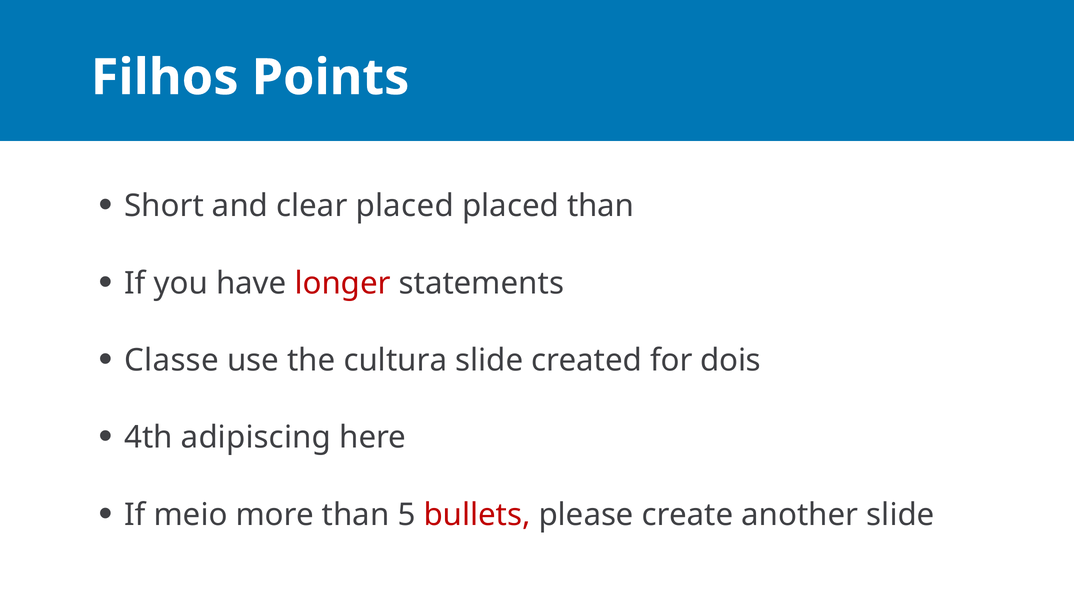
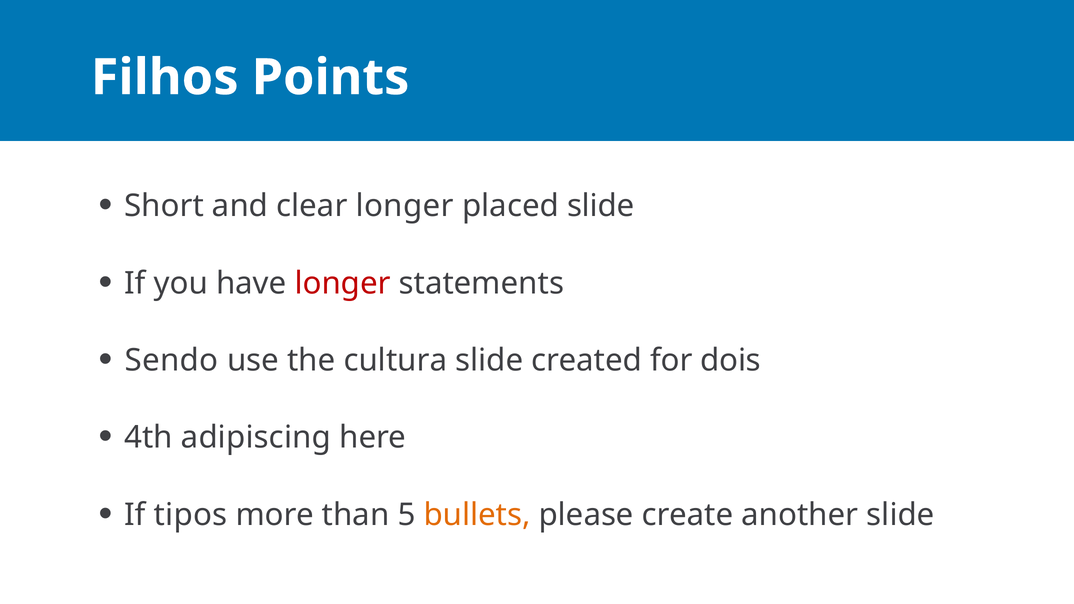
clear placed: placed -> longer
placed than: than -> slide
Classe: Classe -> Sendo
meio: meio -> tipos
bullets colour: red -> orange
